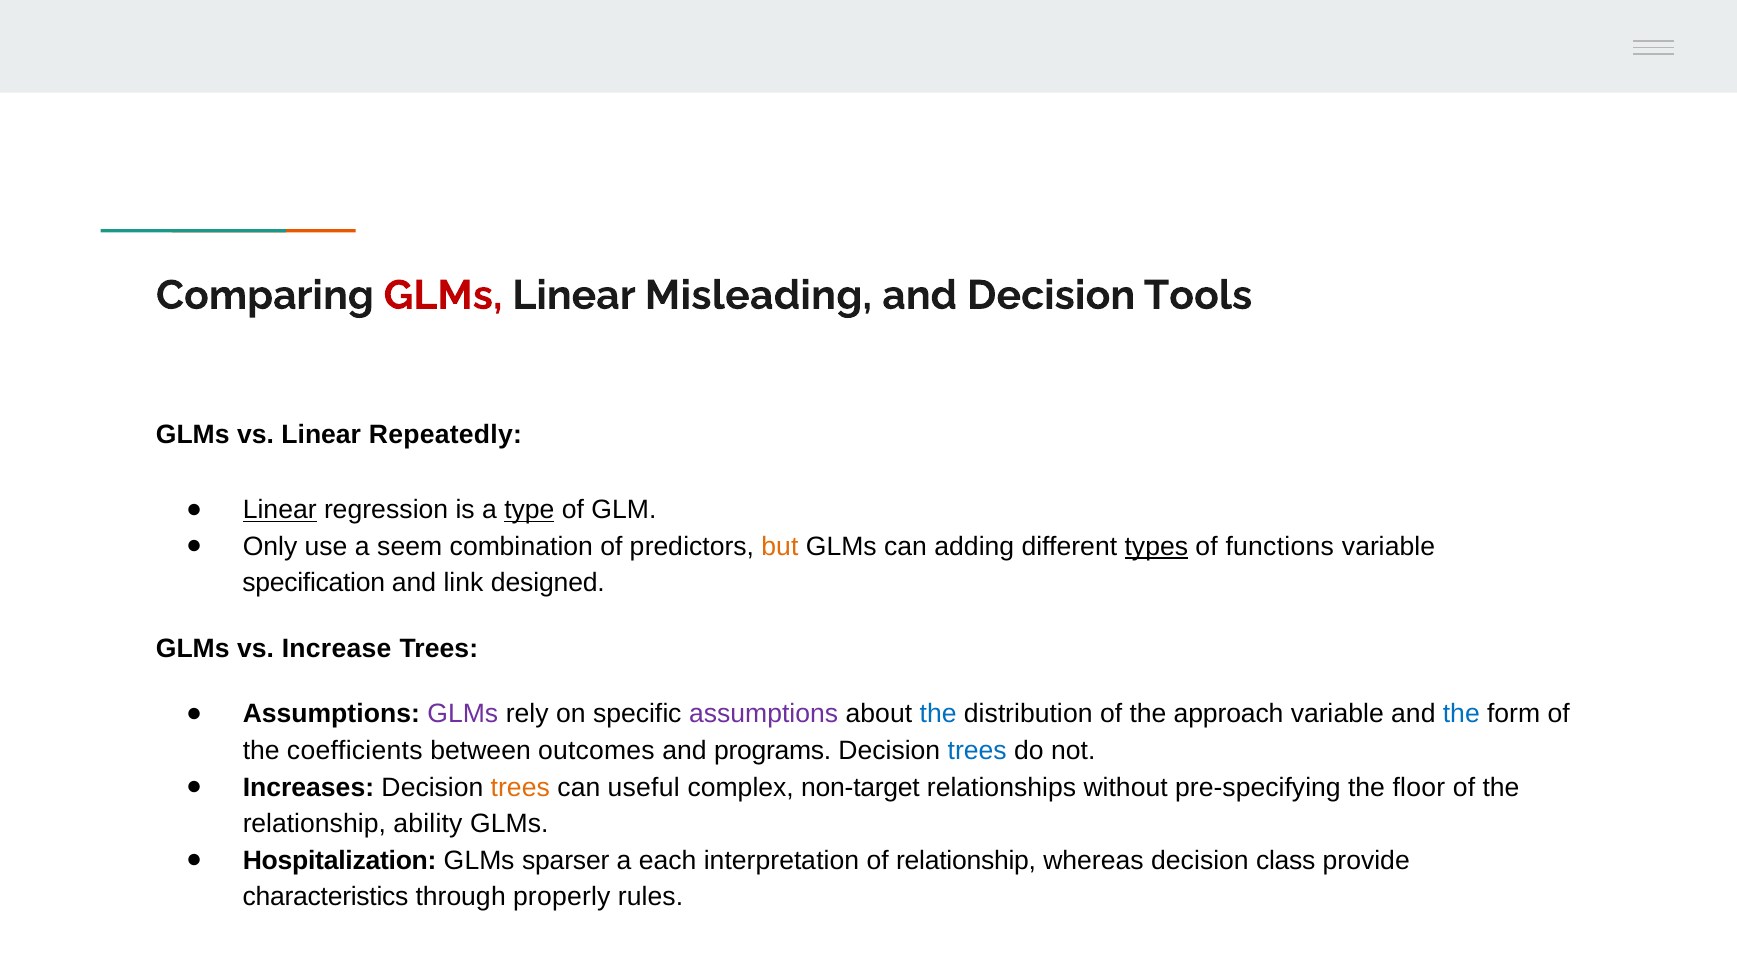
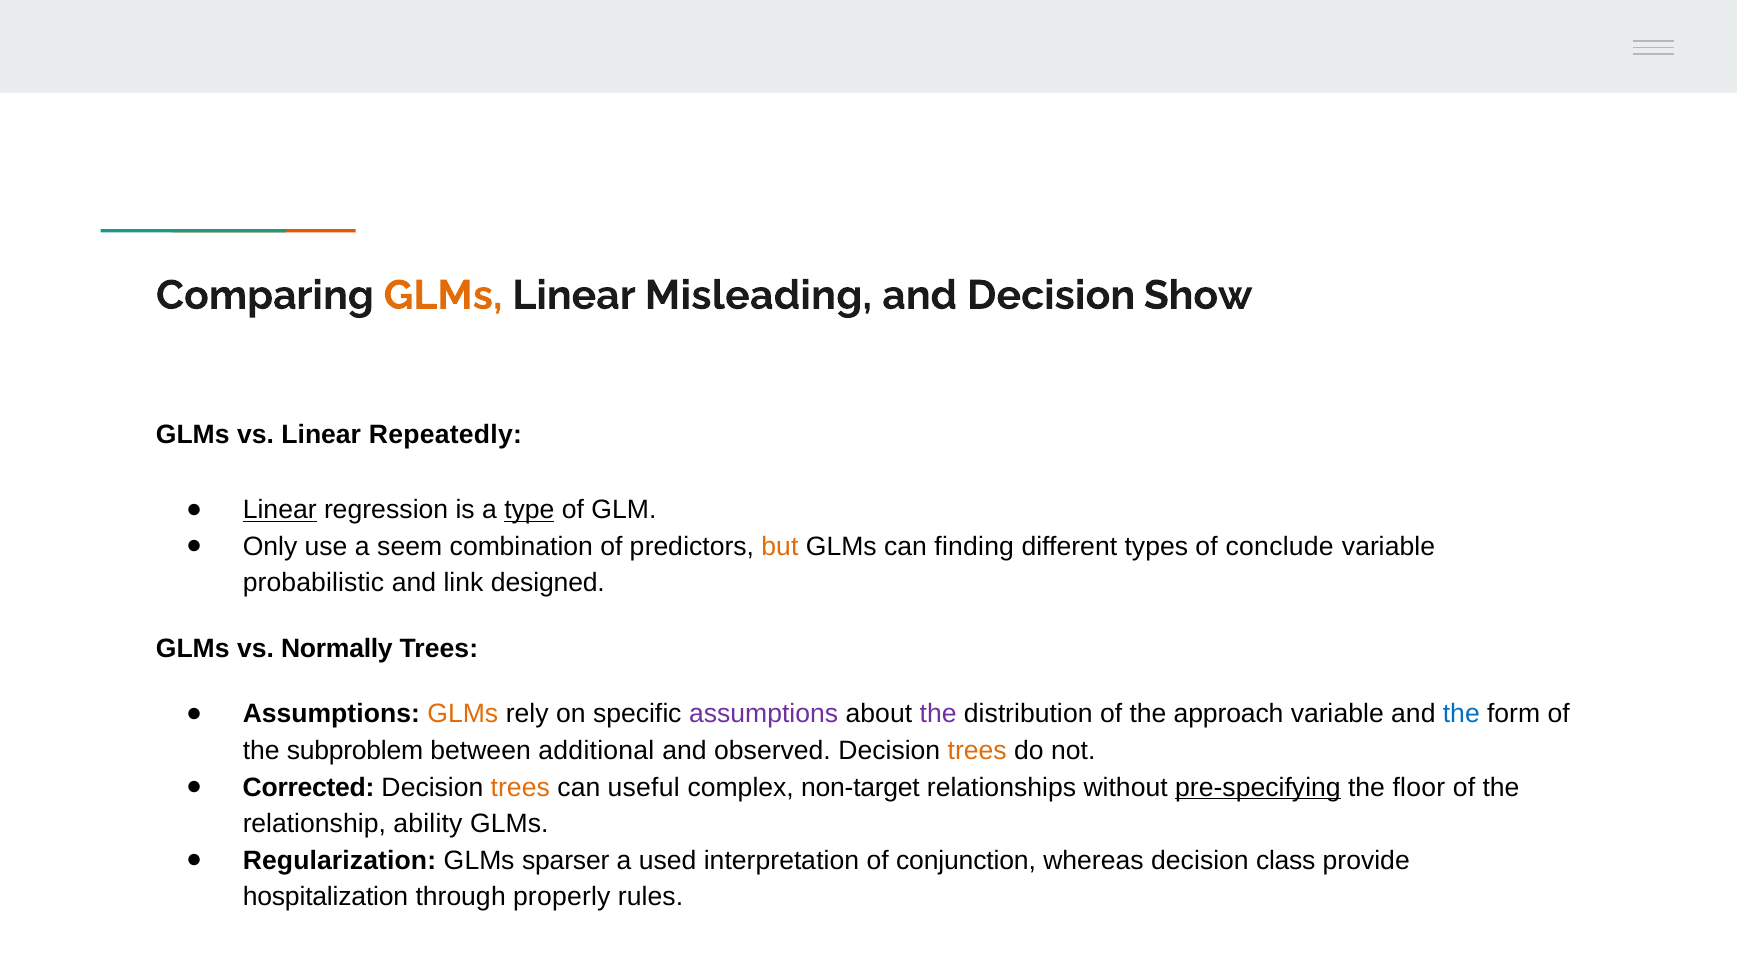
GLMs at (443, 295) colour: red -> orange
Tools: Tools -> Show
adding: adding -> finding
types underline: present -> none
functions: functions -> conclude
specification: specification -> probabilistic
Increase: Increase -> Normally
GLMs at (463, 714) colour: purple -> orange
the at (938, 714) colour: blue -> purple
coefficients: coefficients -> subproblem
outcomes: outcomes -> additional
programs: programs -> observed
trees at (977, 751) colour: blue -> orange
Increases: Increases -> Corrected
pre-specifying underline: none -> present
Hospitalization: Hospitalization -> Regularization
each: each -> used
of relationship: relationship -> conjunction
characteristics: characteristics -> hospitalization
